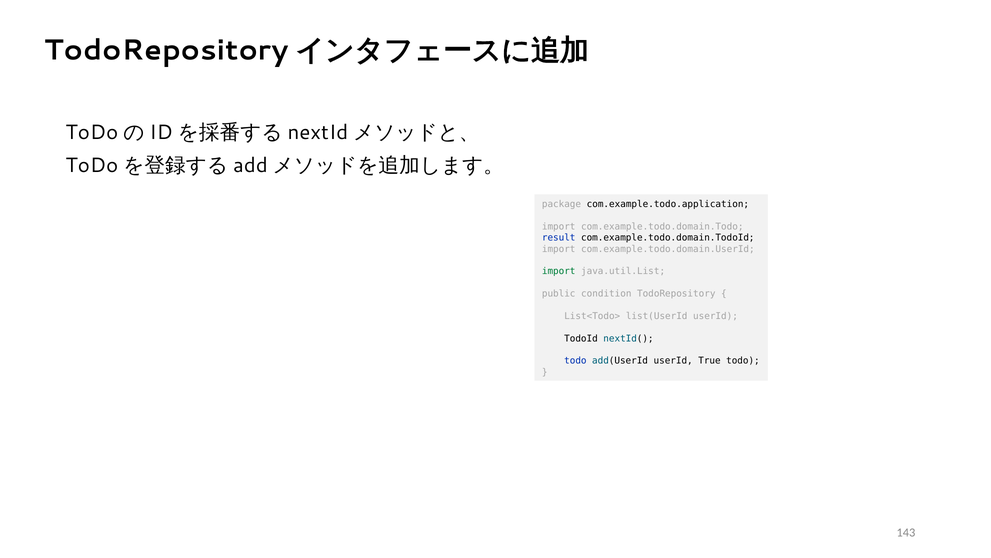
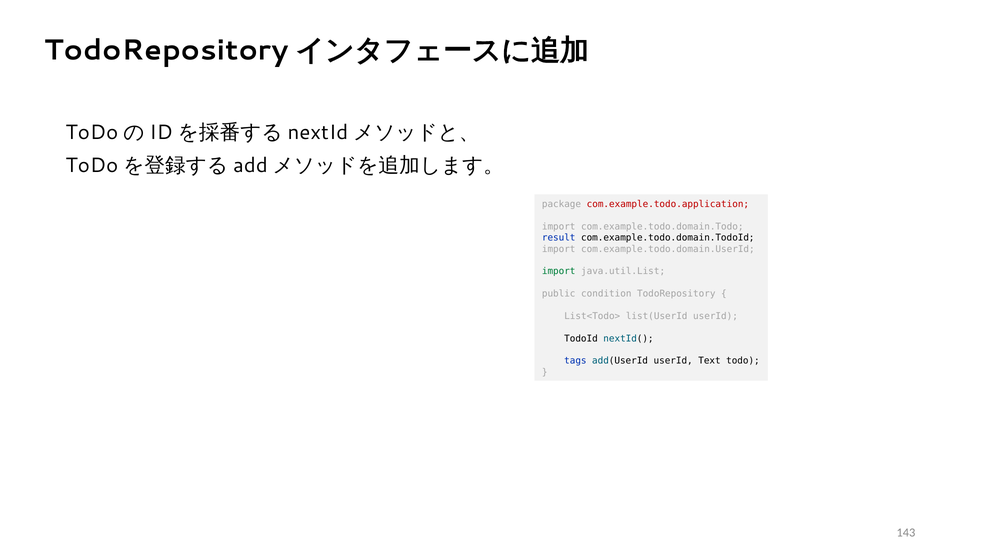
com.example.todo.application colour: black -> red
todo at (575, 361): todo -> tags
True: True -> Text
